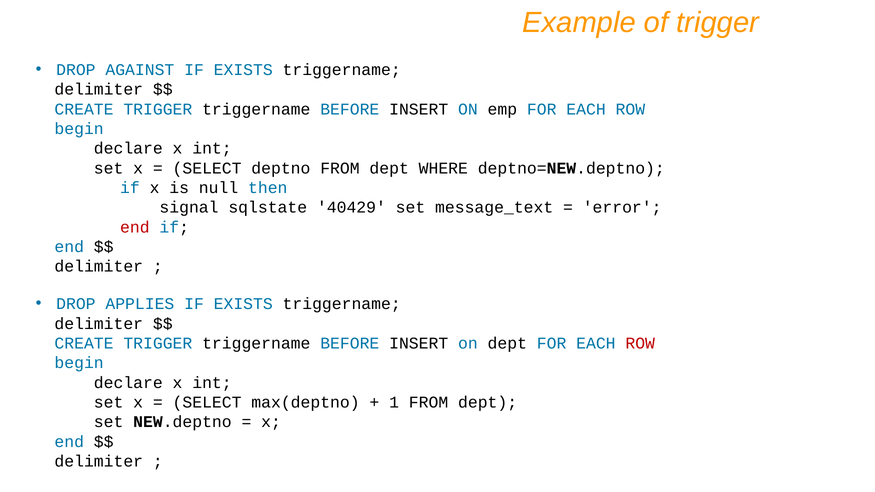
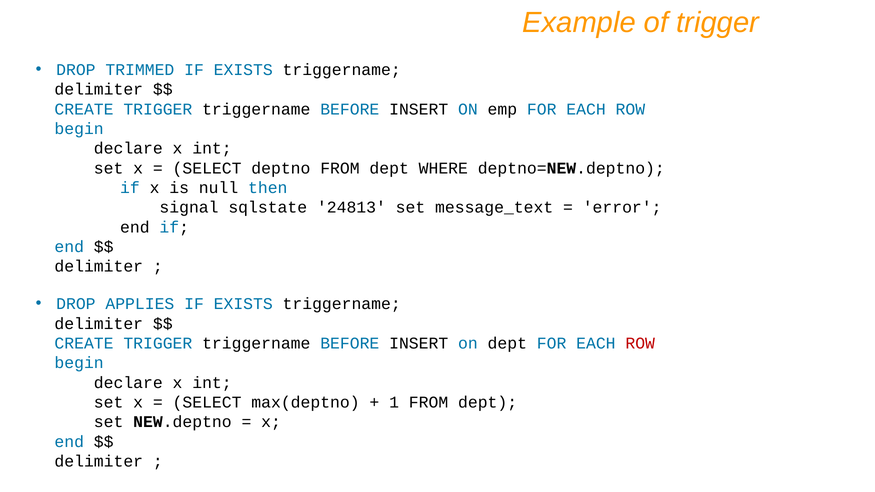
AGAINST: AGAINST -> TRIMMED
40429: 40429 -> 24813
end at (135, 227) colour: red -> black
